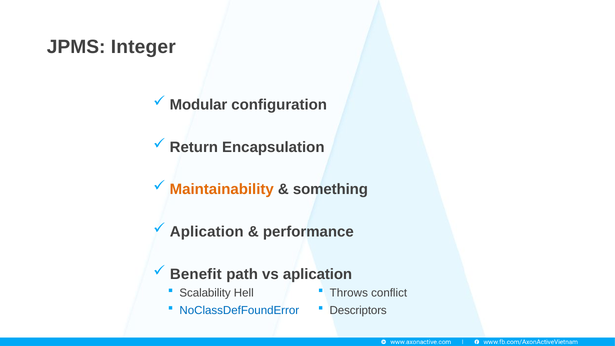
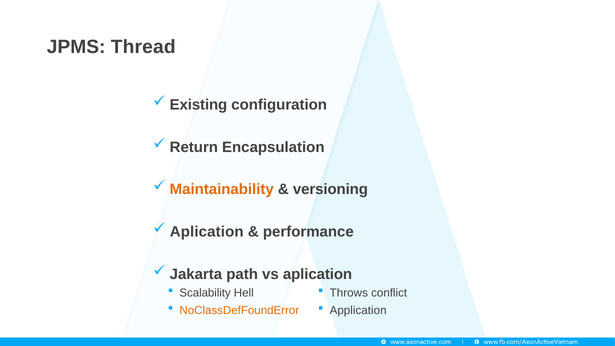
Integer: Integer -> Thread
Modular: Modular -> Existing
something: something -> versioning
Benefit: Benefit -> Jakarta
NoClassDefFoundError colour: blue -> orange
Descriptors: Descriptors -> Application
